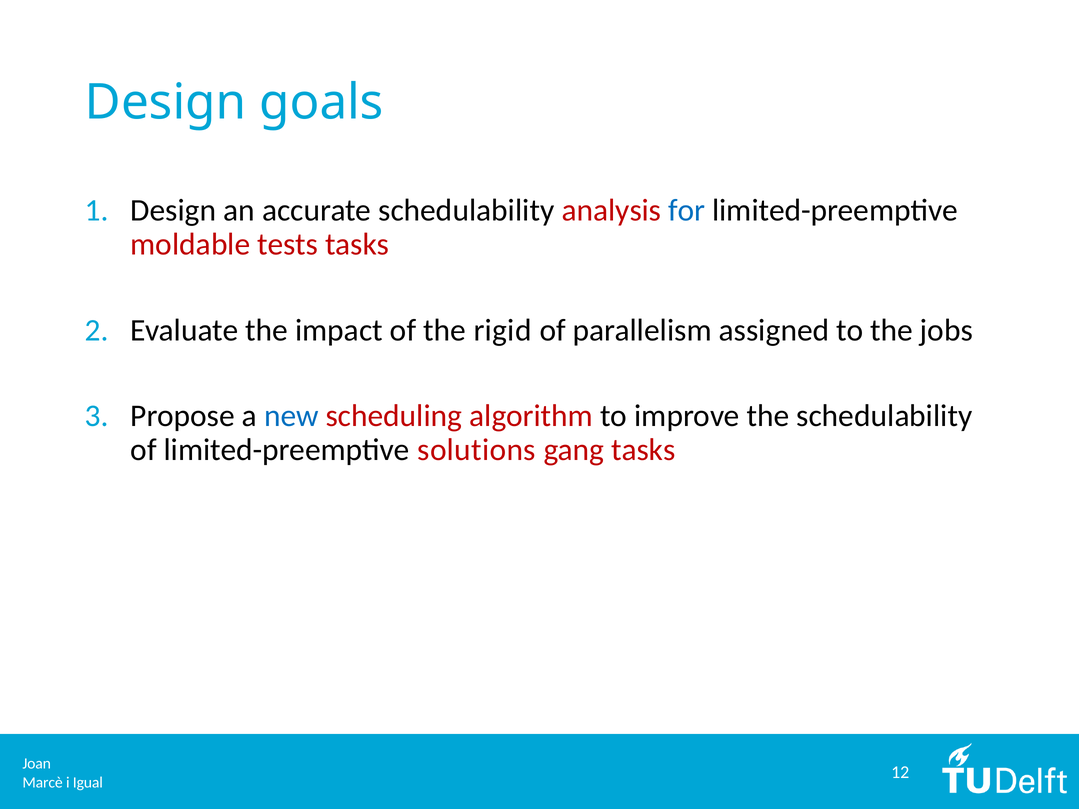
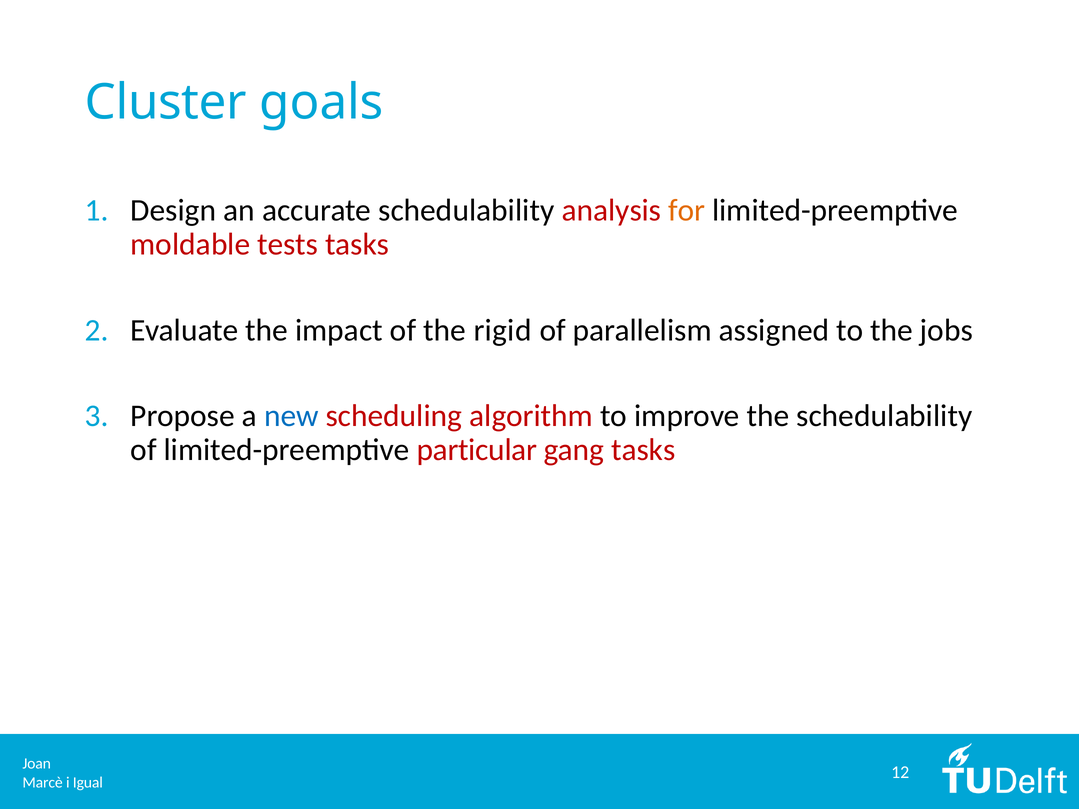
Design at (166, 103): Design -> Cluster
for colour: blue -> orange
solutions: solutions -> particular
